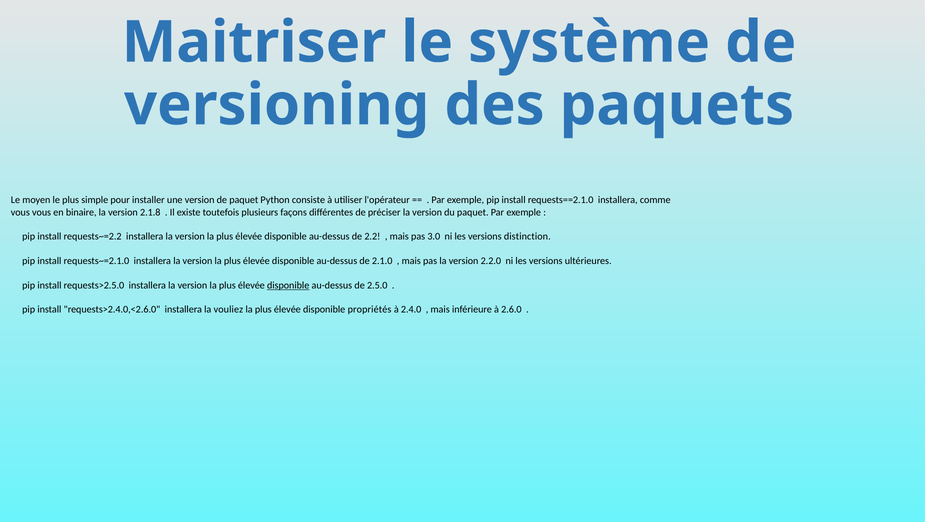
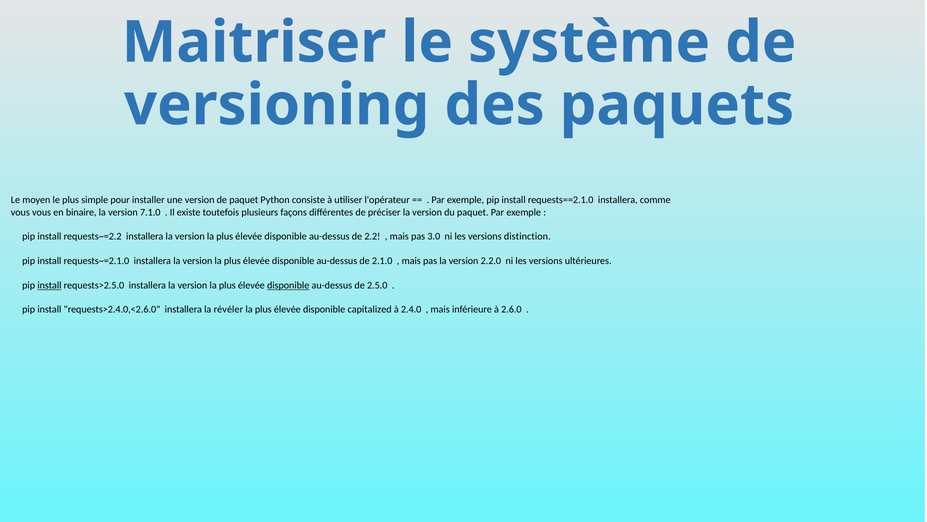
2.1.8: 2.1.8 -> 7.1.0
install at (49, 285) underline: none -> present
vouliez: vouliez -> révéler
propriétés: propriétés -> capitalized
